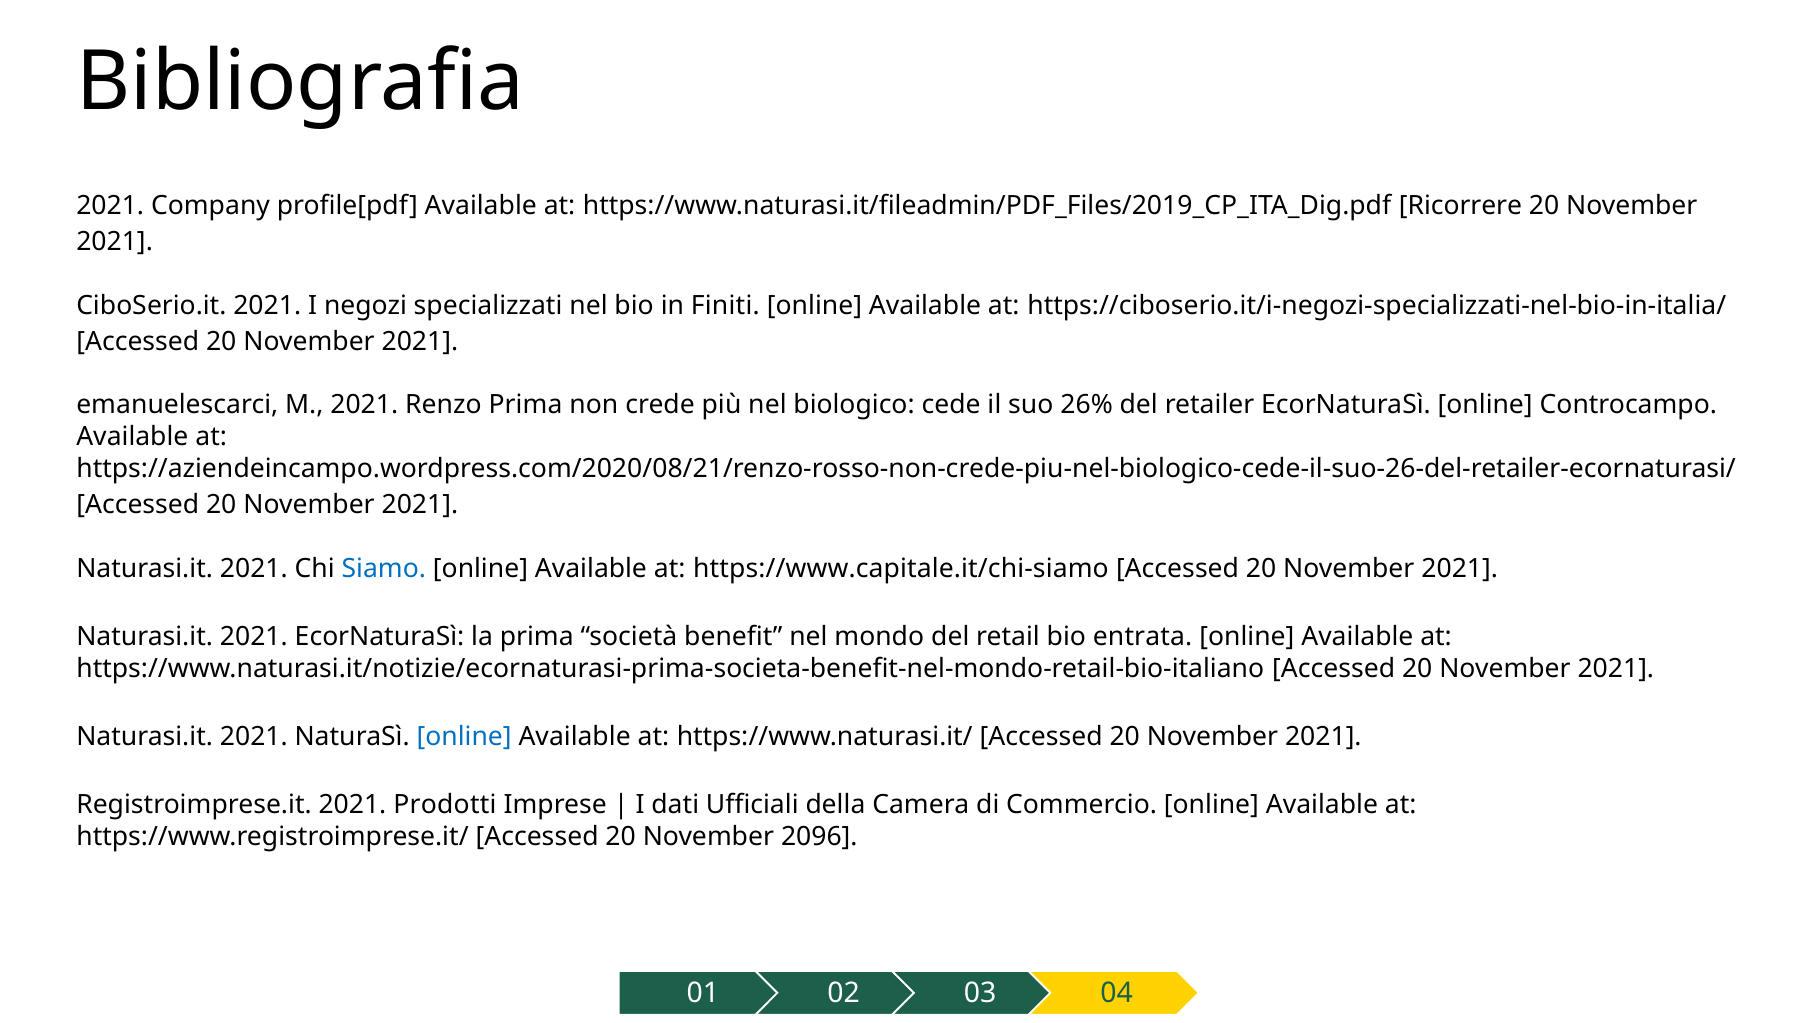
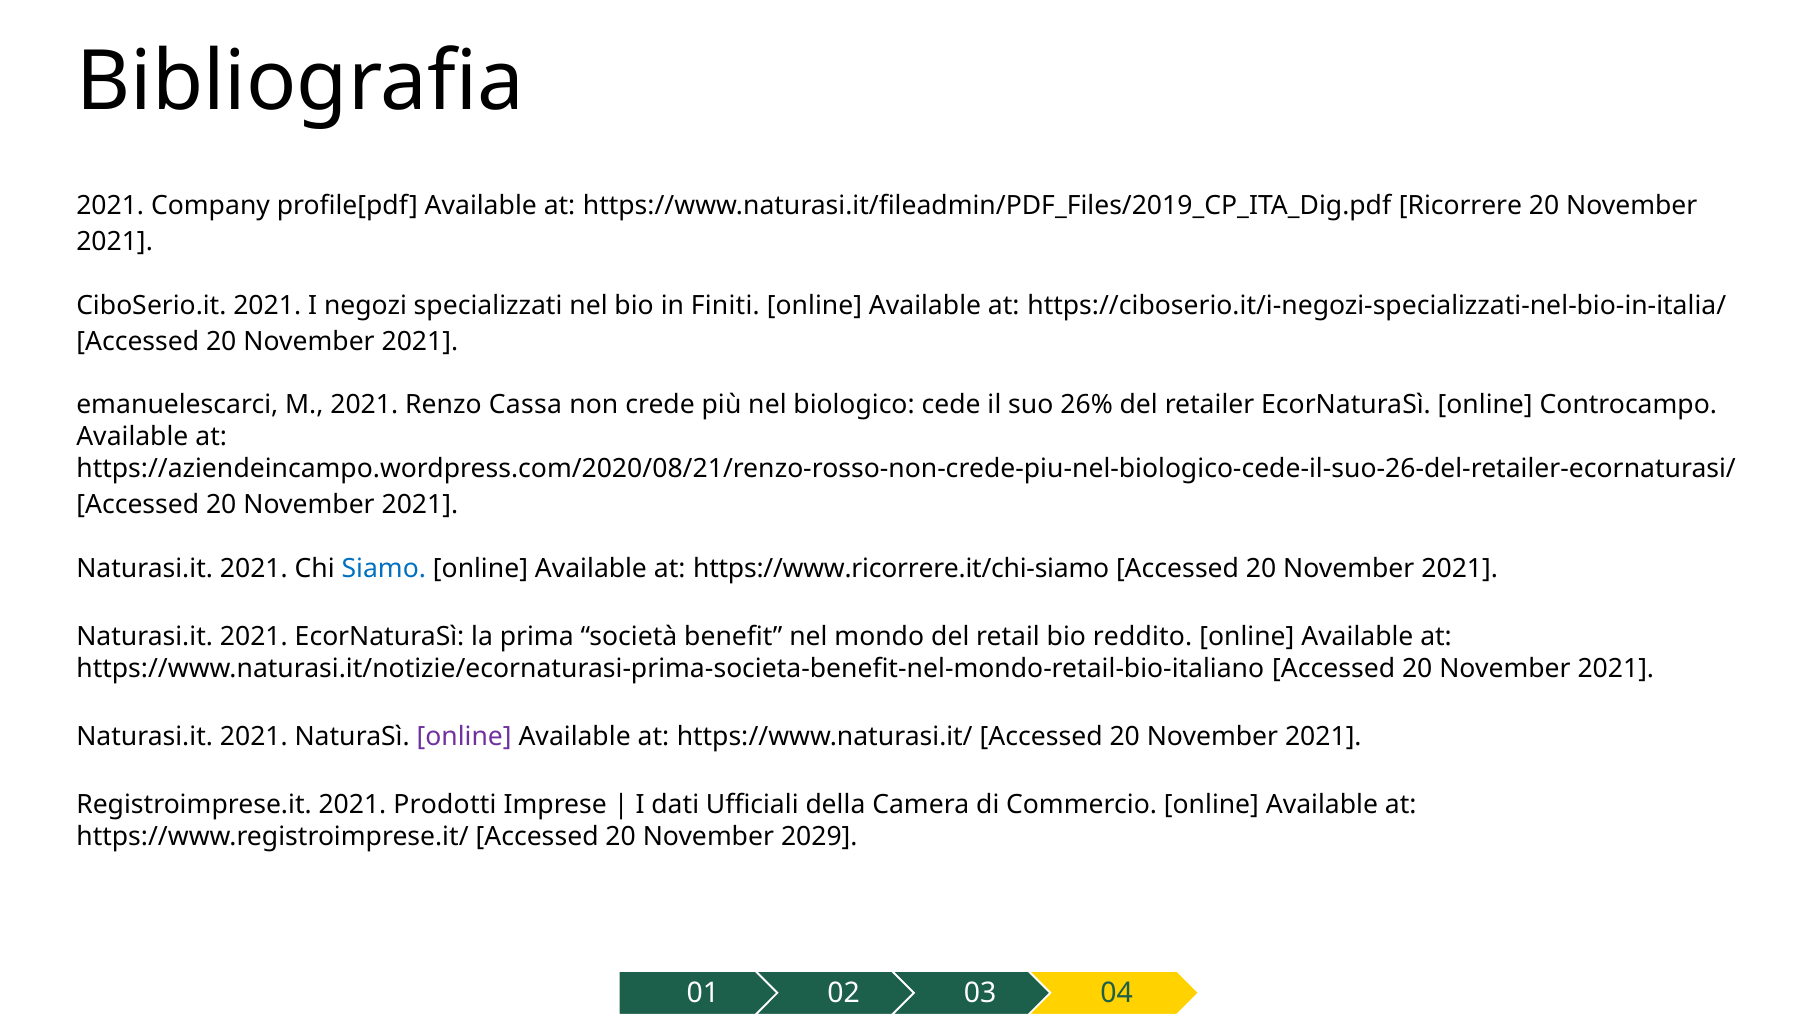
Renzo Prima: Prima -> Cassa
https://www.capitale.it/chi-siamo: https://www.capitale.it/chi-siamo -> https://www.ricorrere.it/chi-siamo
entrata: entrata -> reddito
online at (464, 736) colour: blue -> purple
2096: 2096 -> 2029
